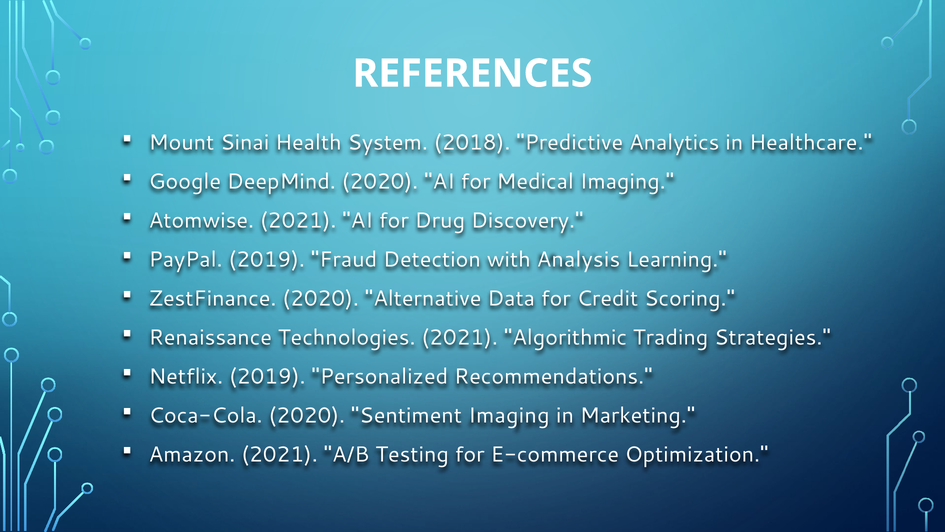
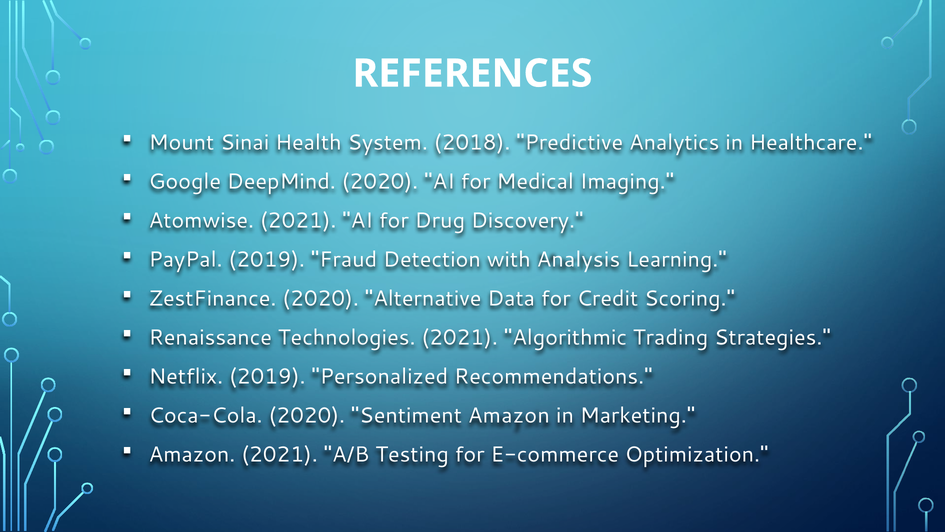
Sentiment Imaging: Imaging -> Amazon
